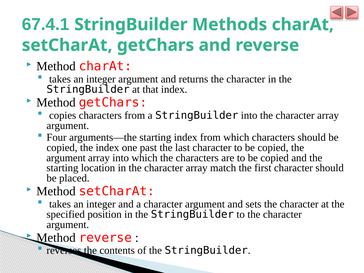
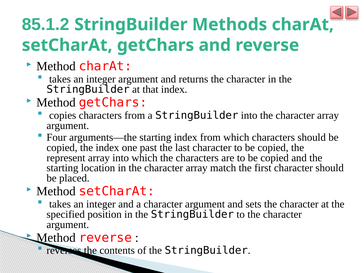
67.4.1: 67.4.1 -> 85.1.2
argument at (66, 158): argument -> represent
